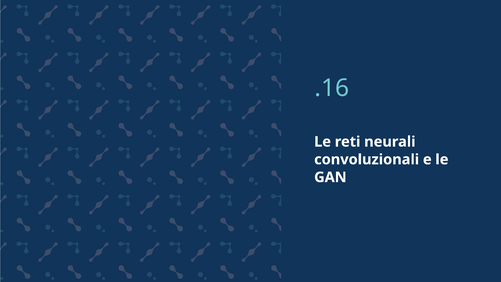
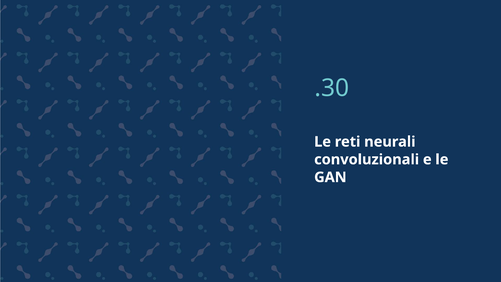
.16: .16 -> .30
